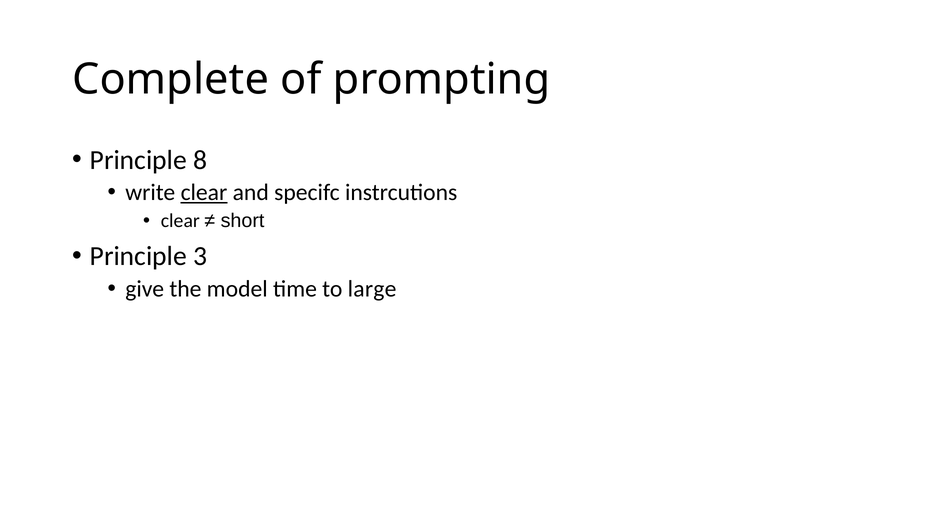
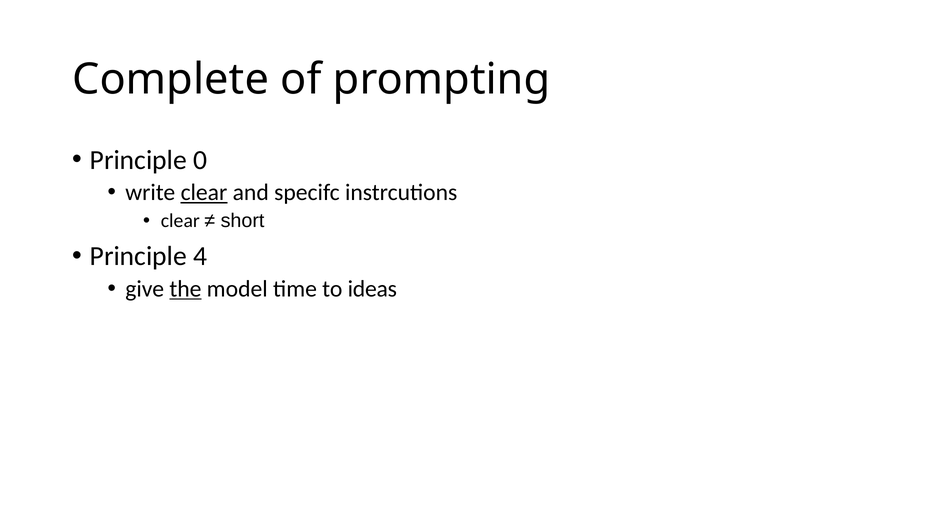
8: 8 -> 0
3: 3 -> 4
the underline: none -> present
large: large -> ideas
